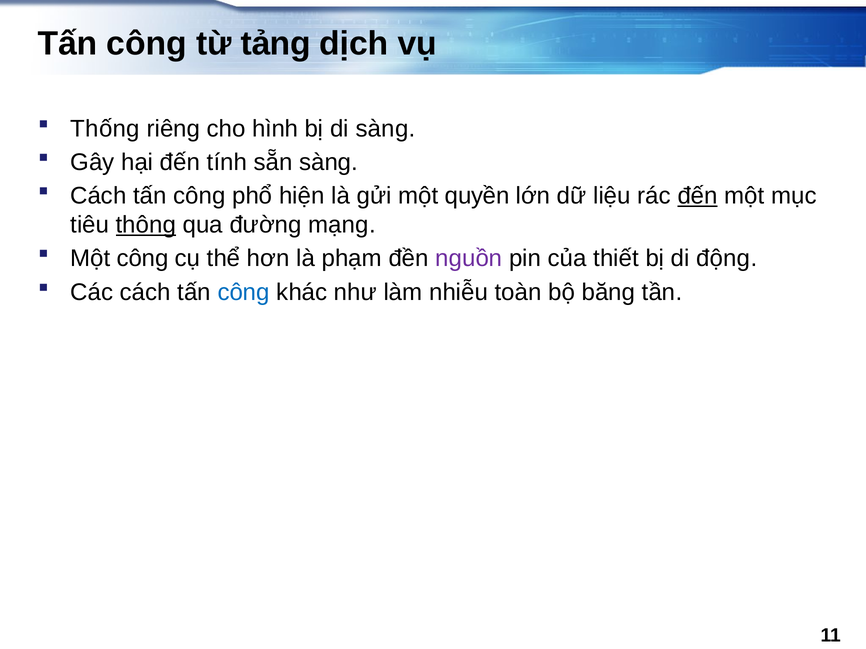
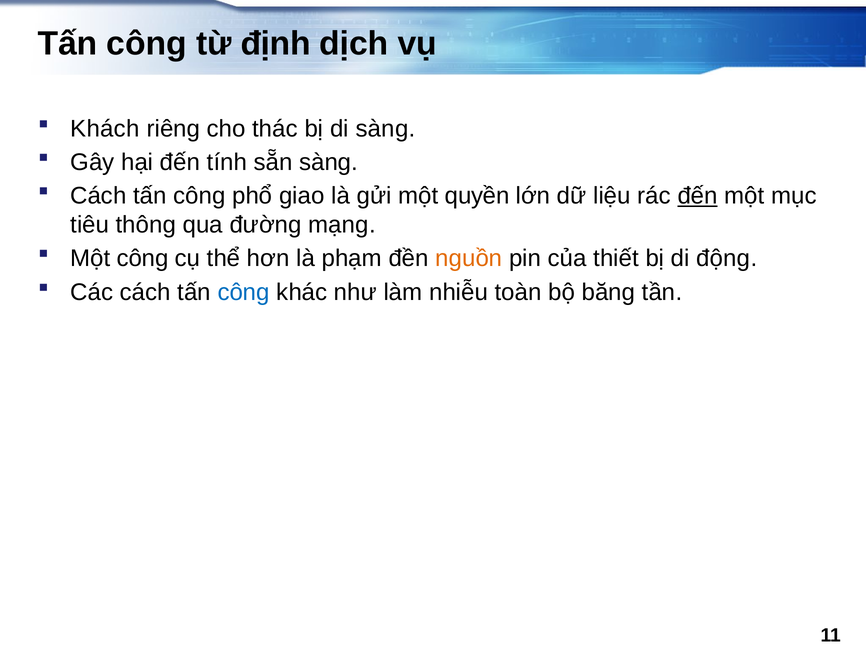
tảng: tảng -> định
Thống: Thống -> Khách
hình: hình -> thác
hiện: hiện -> giao
thông underline: present -> none
nguồn colour: purple -> orange
